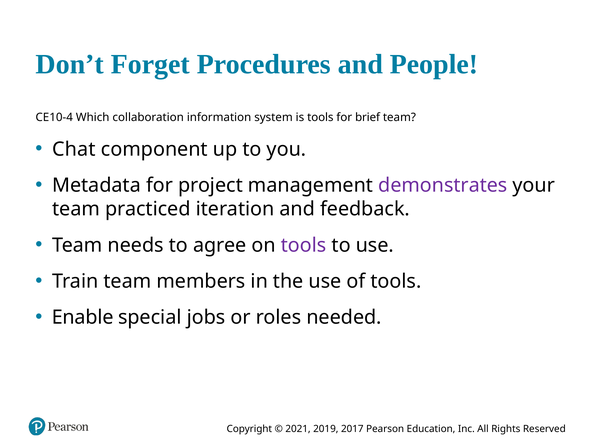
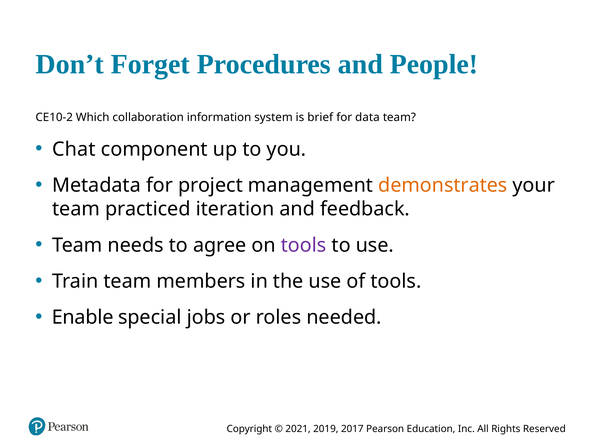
10-4: 10-4 -> 10-2
is tools: tools -> brief
brief: brief -> data
demonstrates colour: purple -> orange
